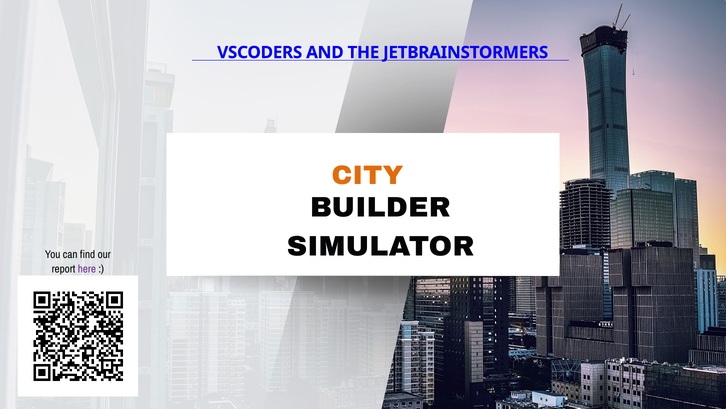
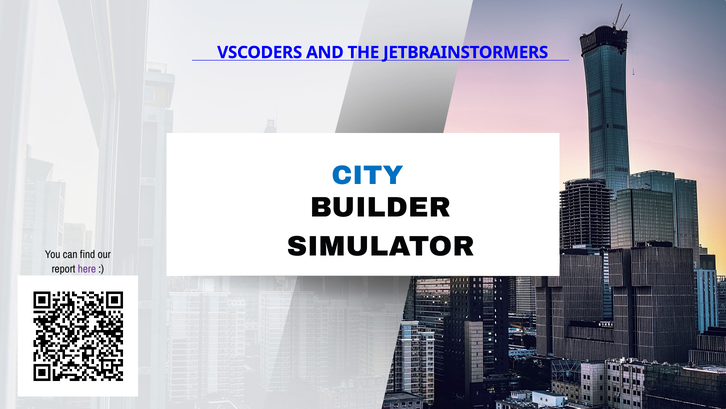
CITY colour: orange -> blue
